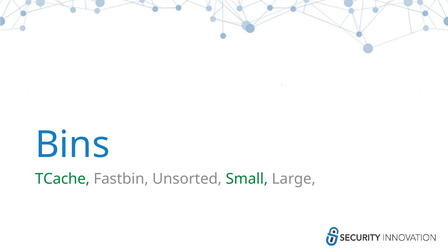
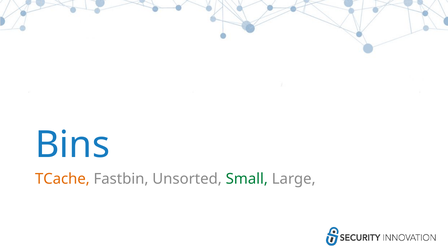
TCache colour: green -> orange
